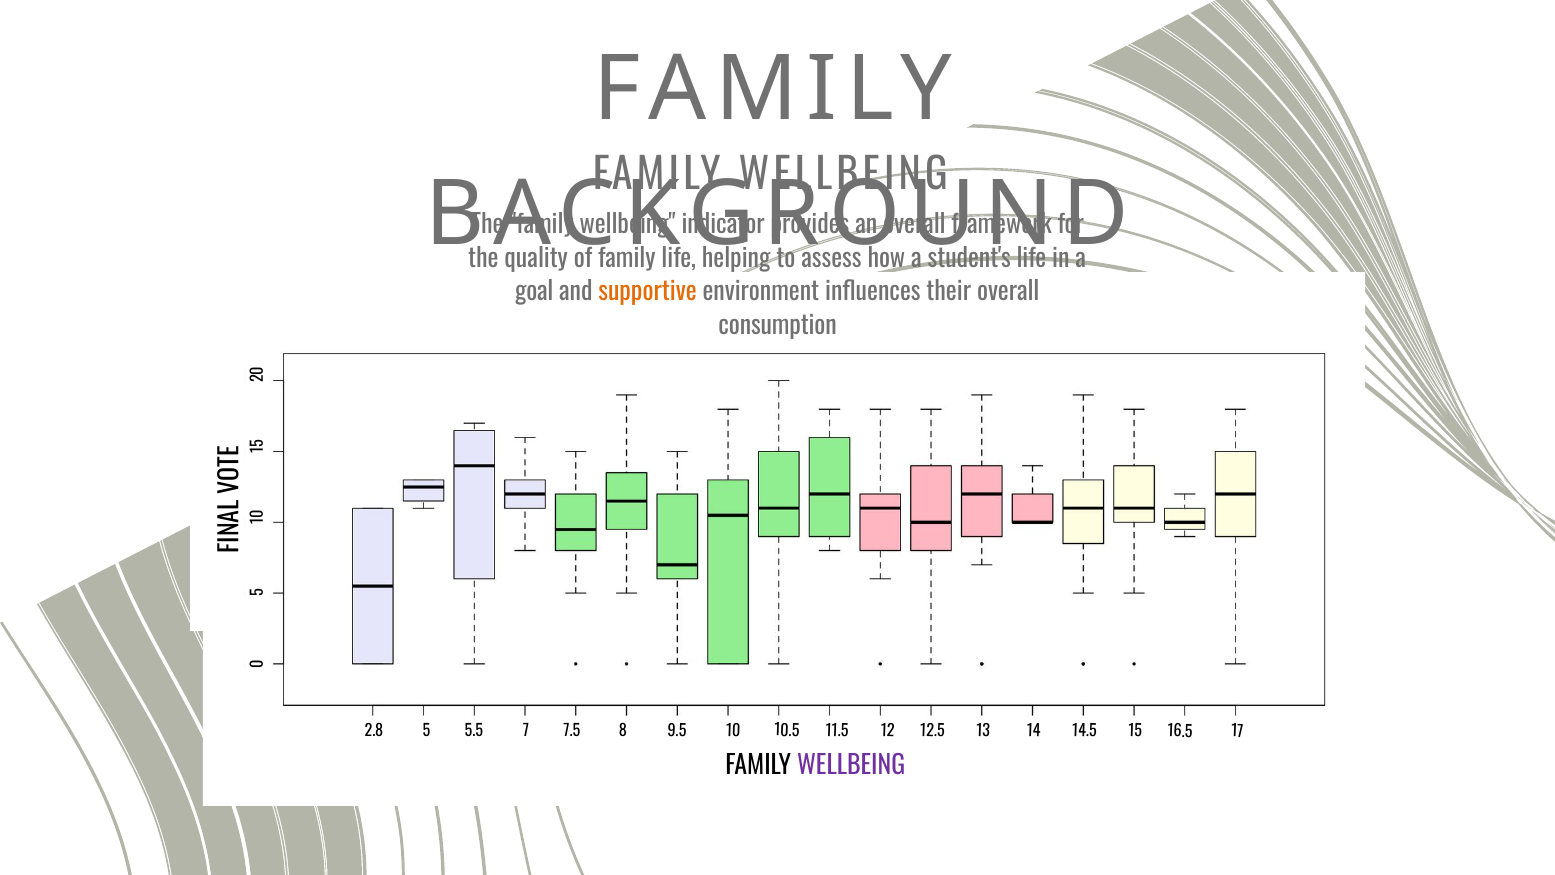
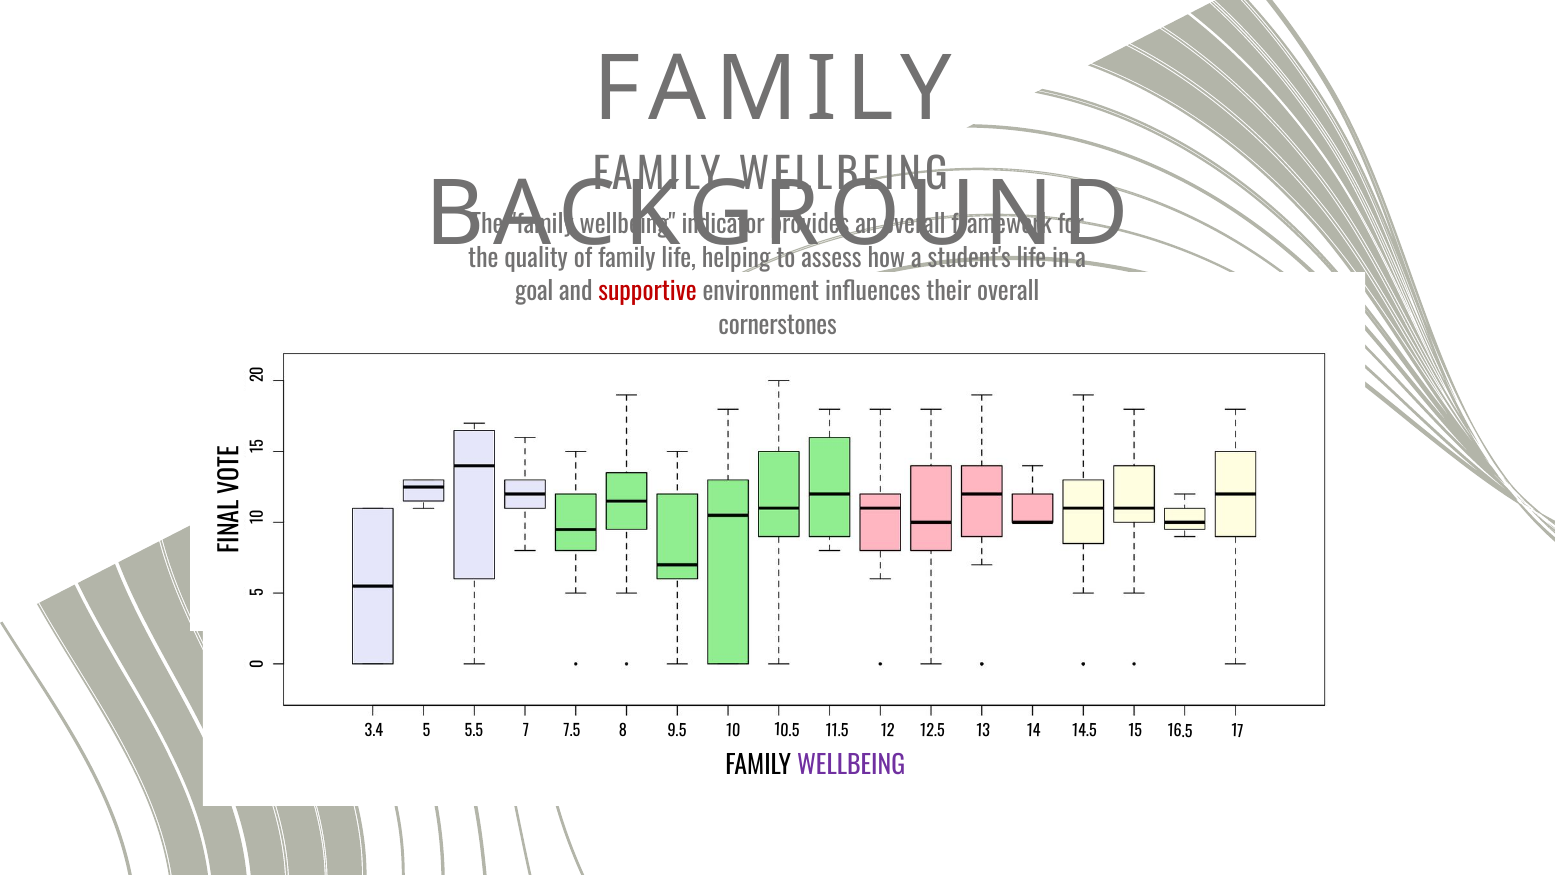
supportive colour: orange -> red
consumption: consumption -> cornerstones
2.8: 2.8 -> 3.4
